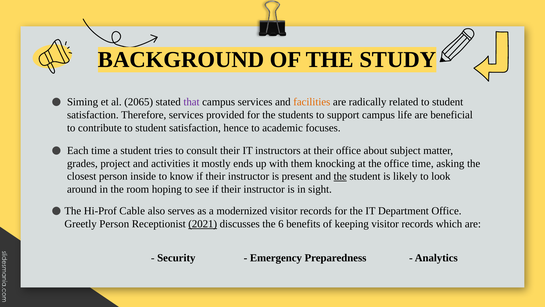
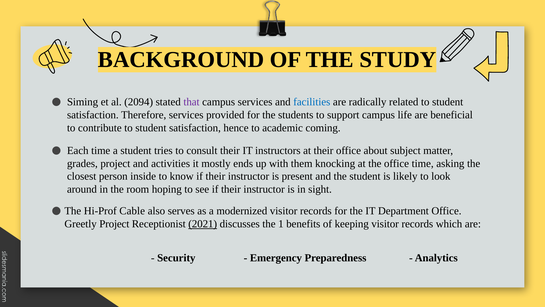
2065: 2065 -> 2094
facilities colour: orange -> blue
focuses: focuses -> coming
the at (340, 176) underline: present -> none
Greetly Person: Person -> Project
6: 6 -> 1
